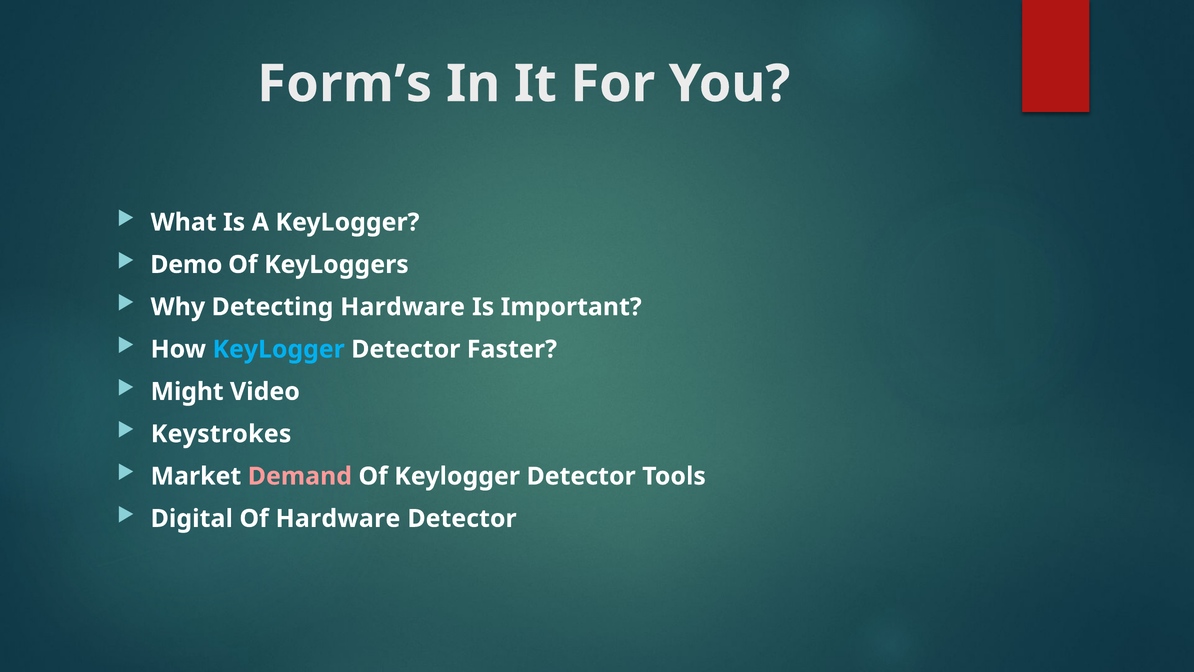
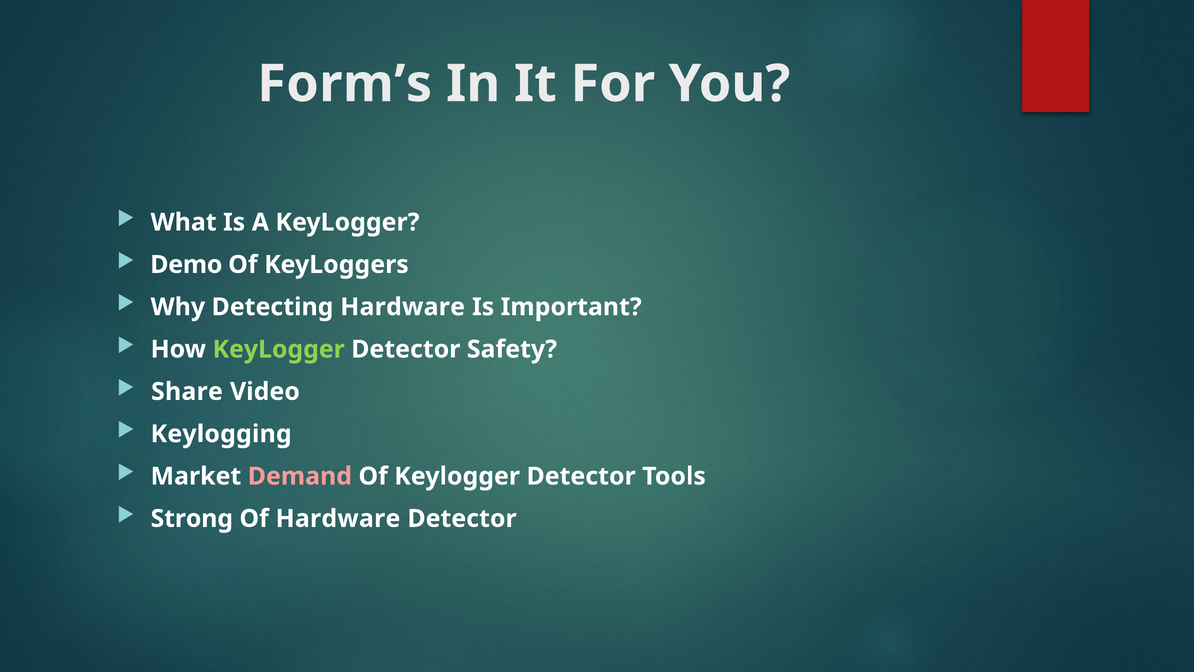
KeyLogger at (279, 349) colour: light blue -> light green
Faster: Faster -> Safety
Might: Might -> Share
Keystrokes: Keystrokes -> Keylogging
Digital: Digital -> Strong
